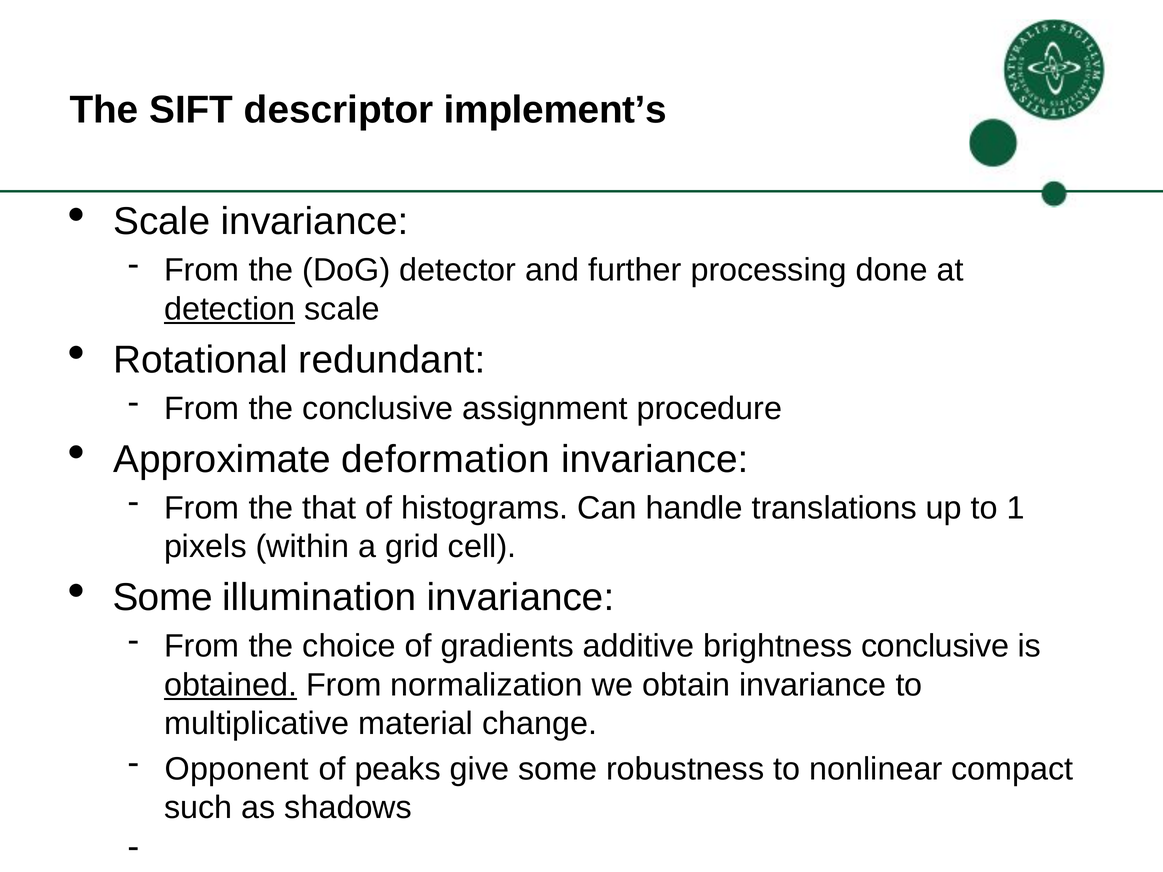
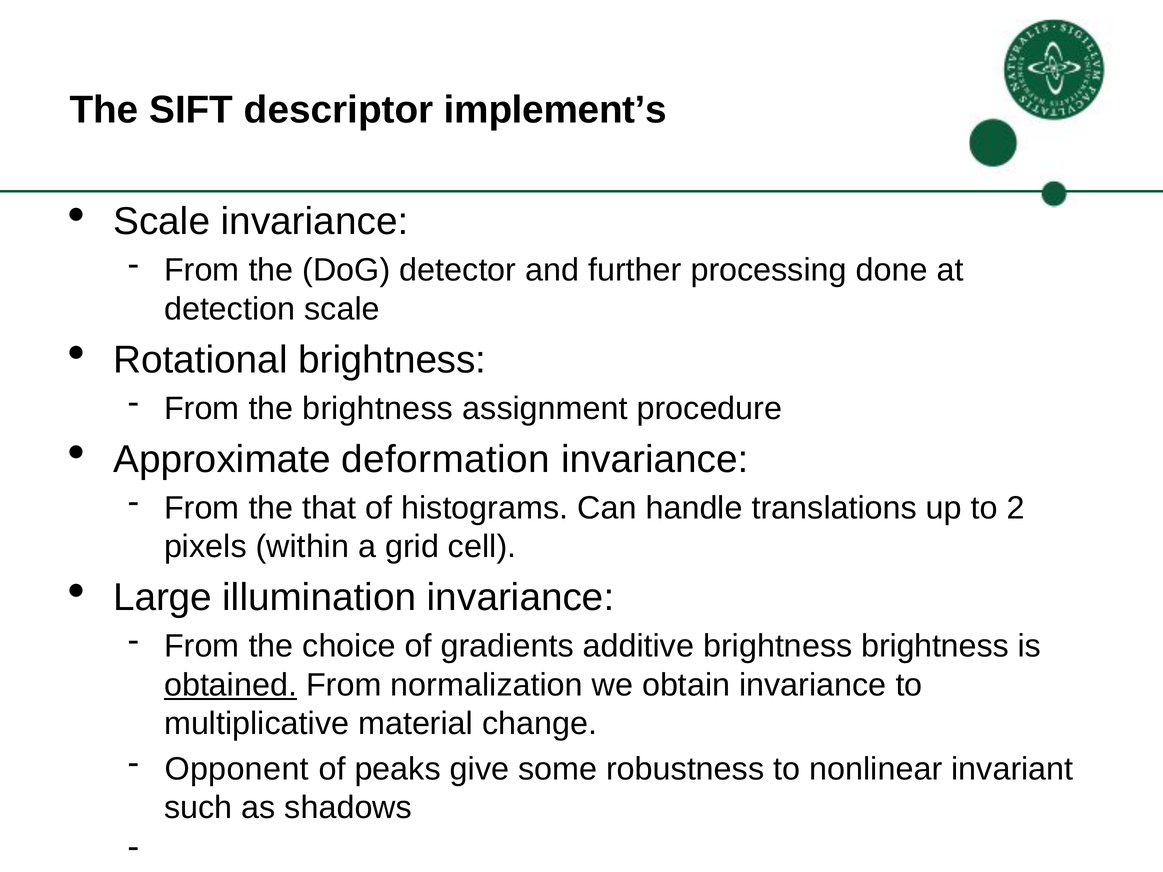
detection underline: present -> none
Rotational redundant: redundant -> brightness
the conclusive: conclusive -> brightness
1: 1 -> 2
Some at (163, 598): Some -> Large
brightness conclusive: conclusive -> brightness
compact: compact -> invariant
